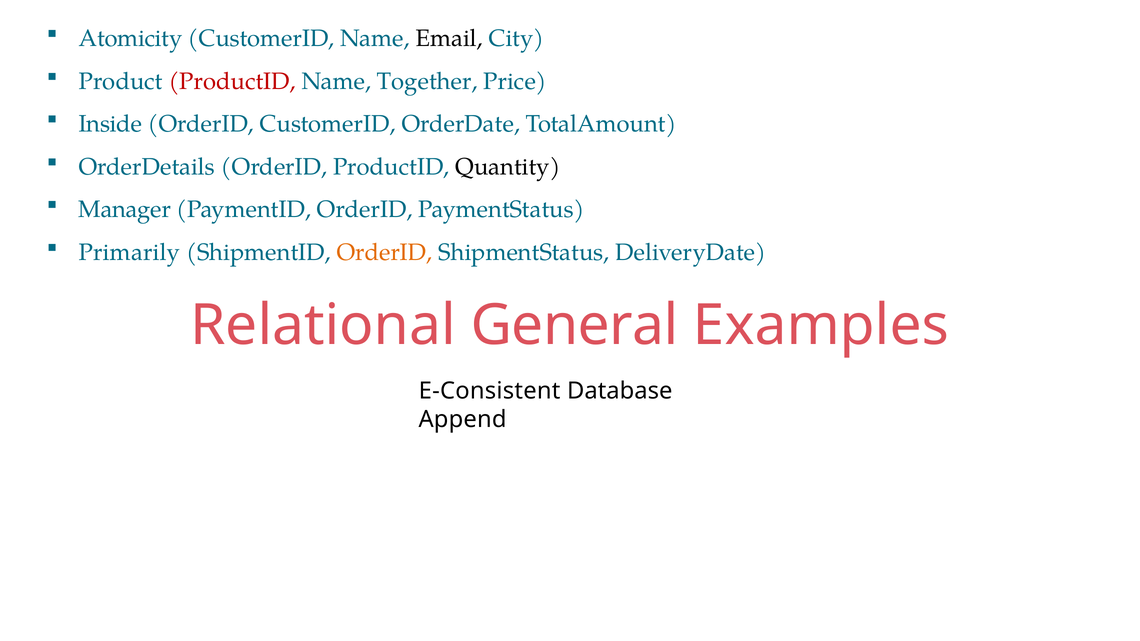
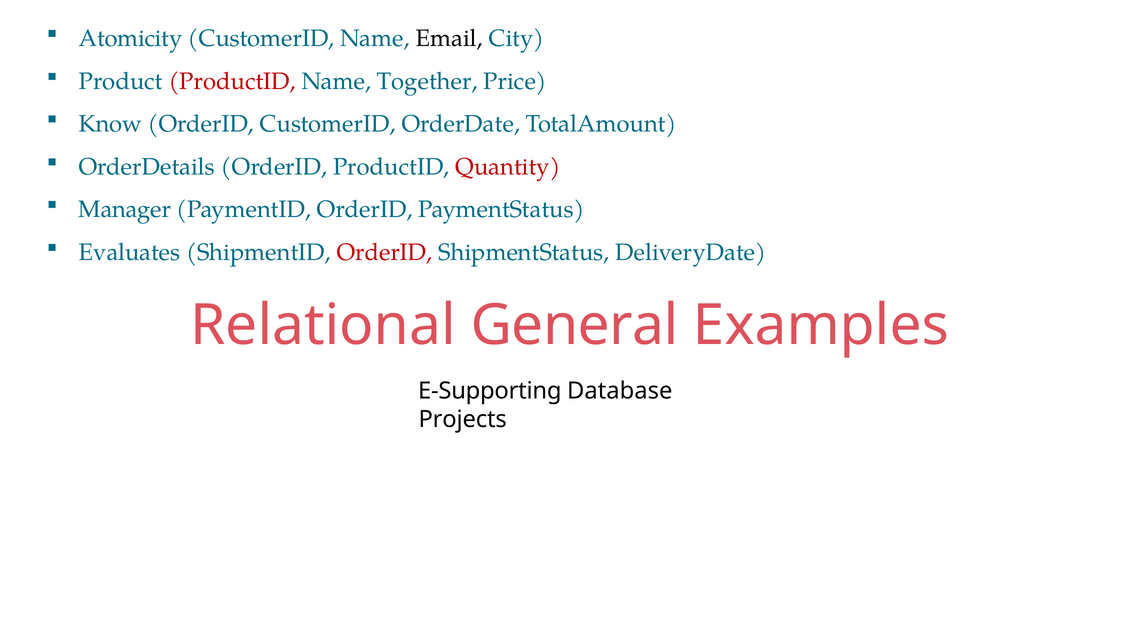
Inside: Inside -> Know
Quantity colour: black -> red
Primarily: Primarily -> Evaluates
OrderID at (384, 252) colour: orange -> red
E-Consistent: E-Consistent -> E-Supporting
Append: Append -> Projects
